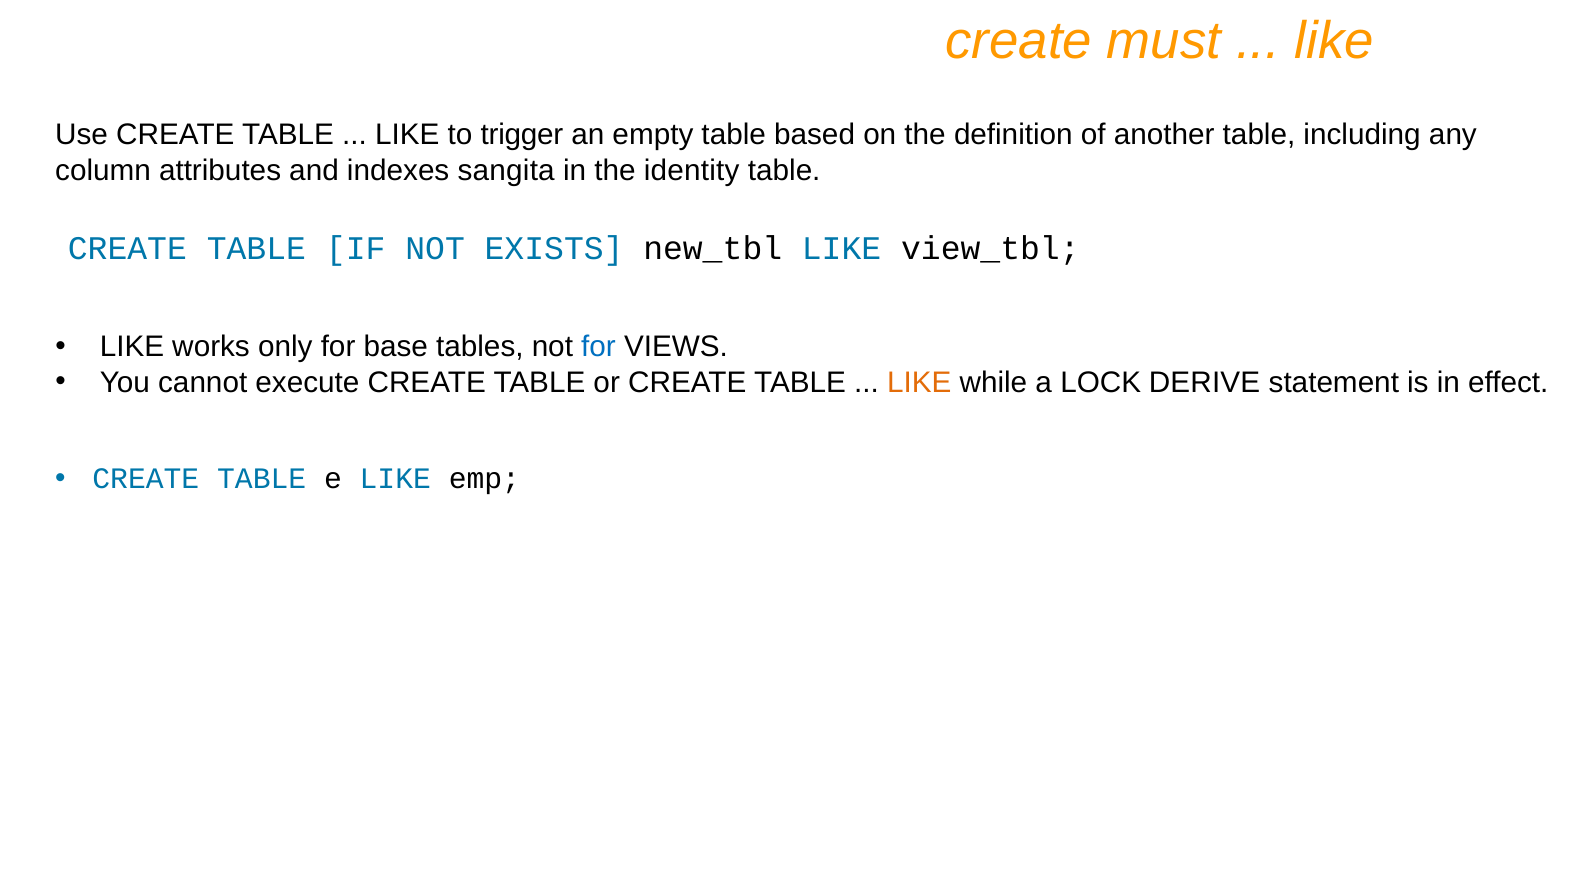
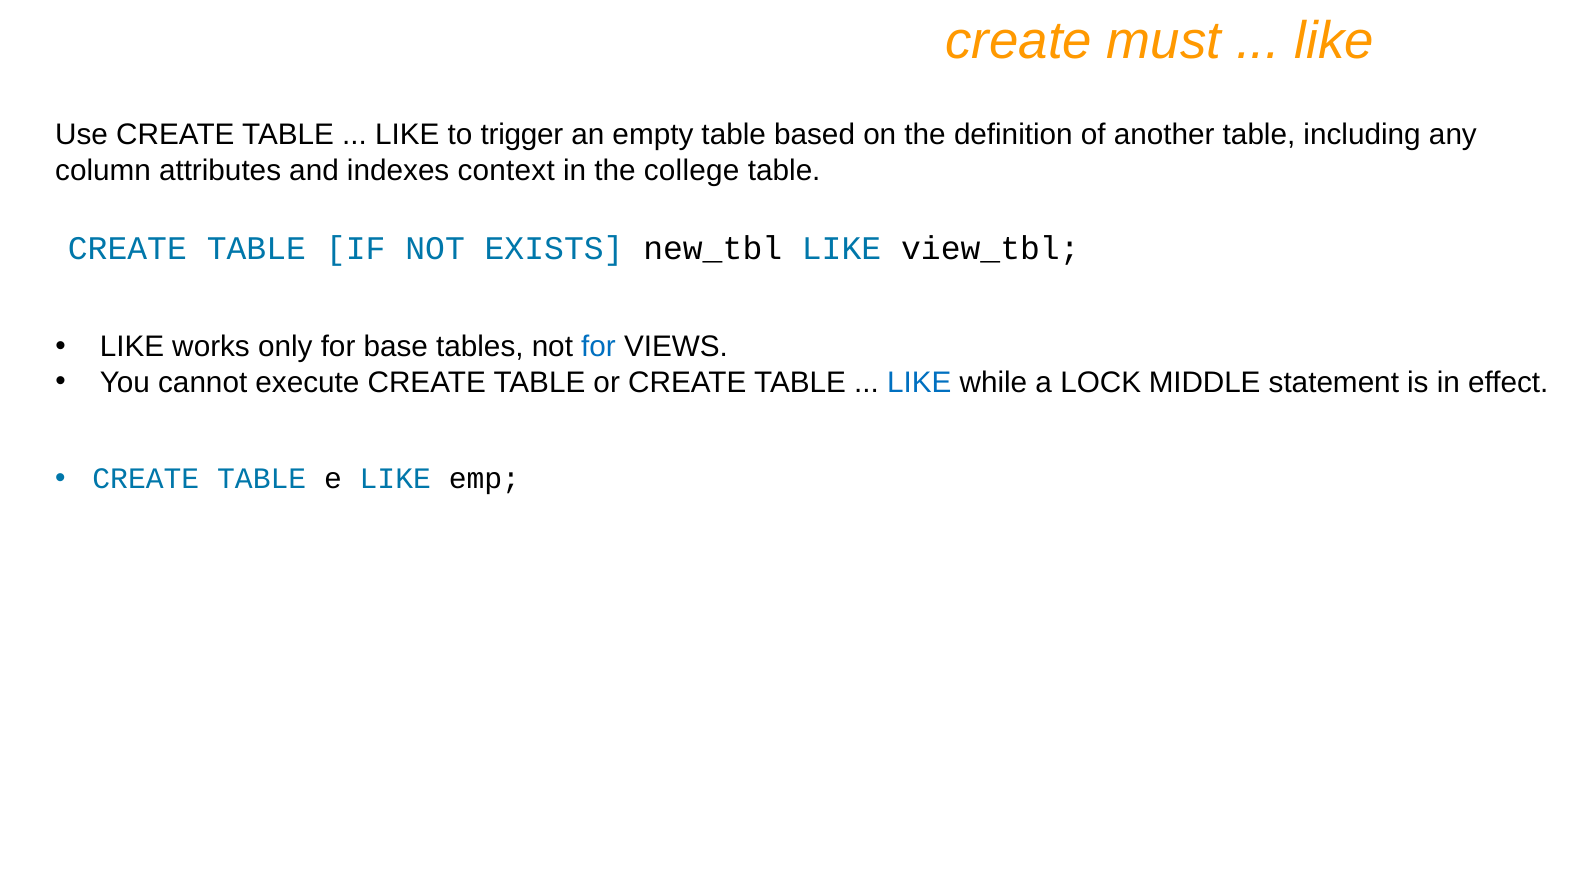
sangita: sangita -> context
identity: identity -> college
LIKE at (919, 383) colour: orange -> blue
DERIVE: DERIVE -> MIDDLE
